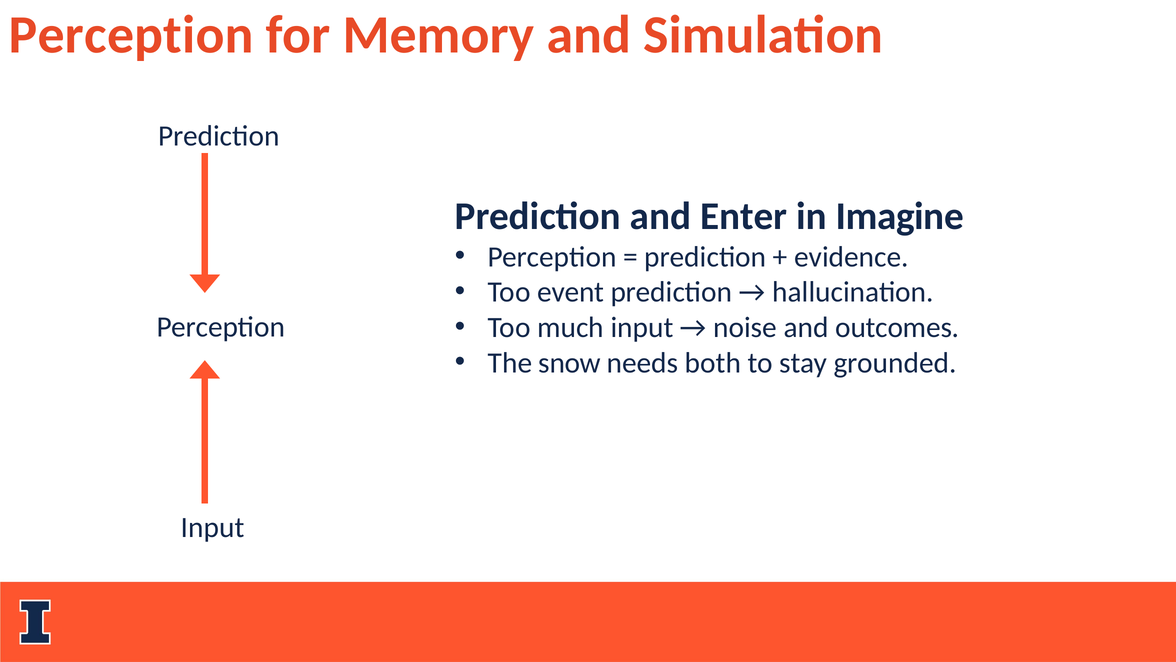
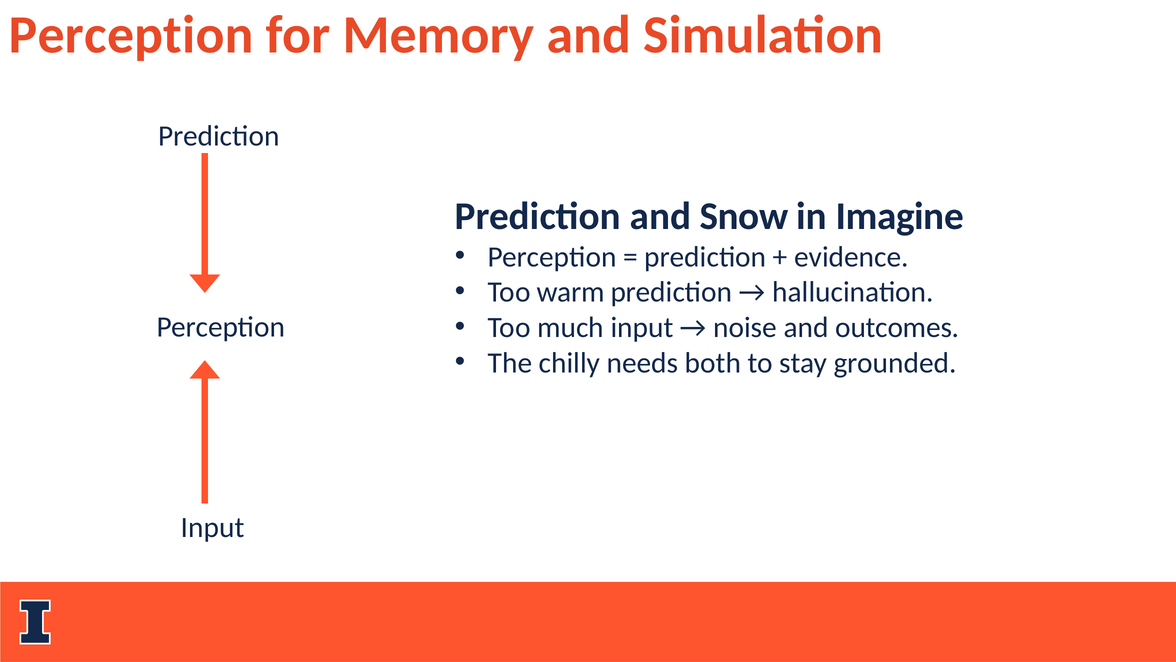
Enter: Enter -> Snow
event: event -> warm
snow: snow -> chilly
